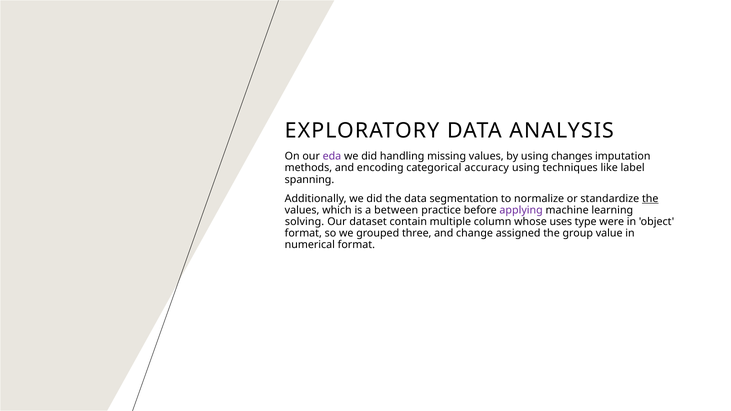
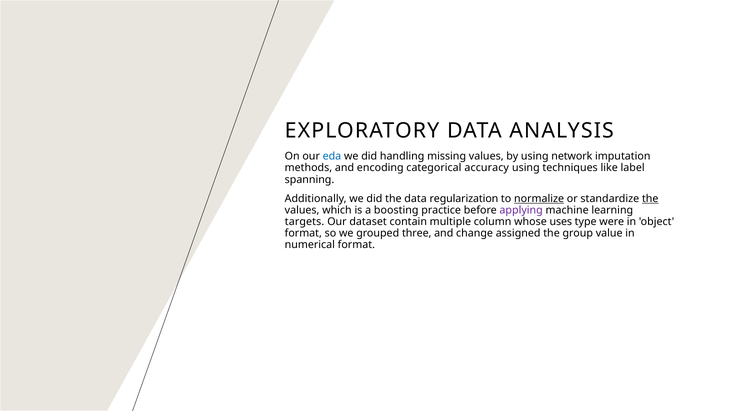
eda colour: purple -> blue
changes: changes -> network
segmentation: segmentation -> regularization
normalize underline: none -> present
between: between -> boosting
solving: solving -> targets
